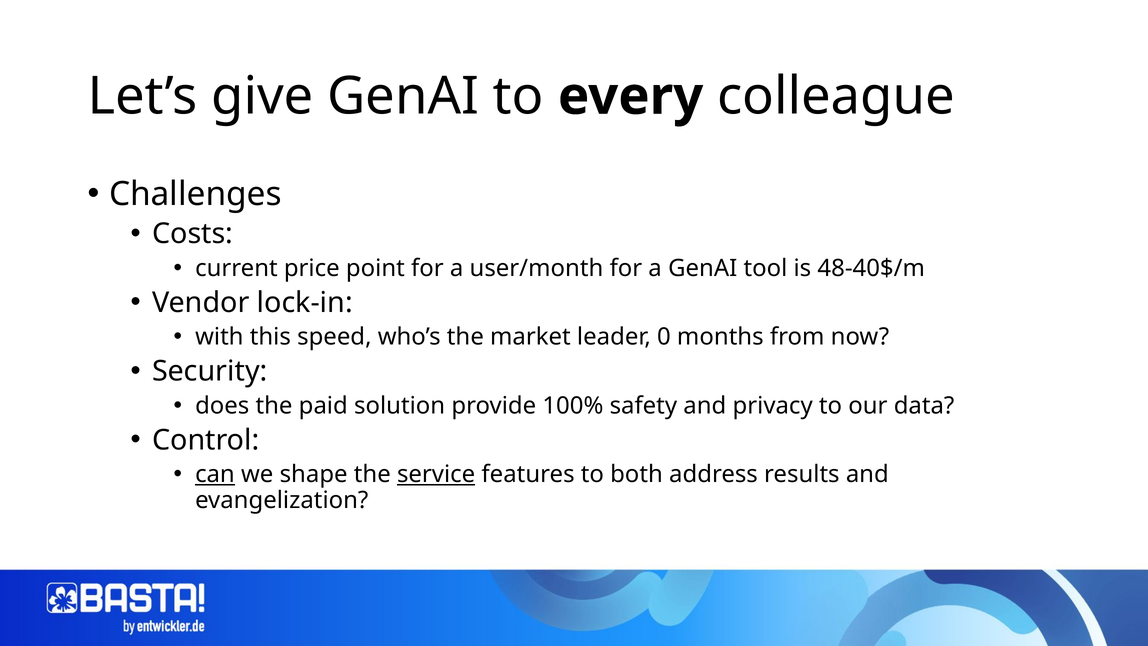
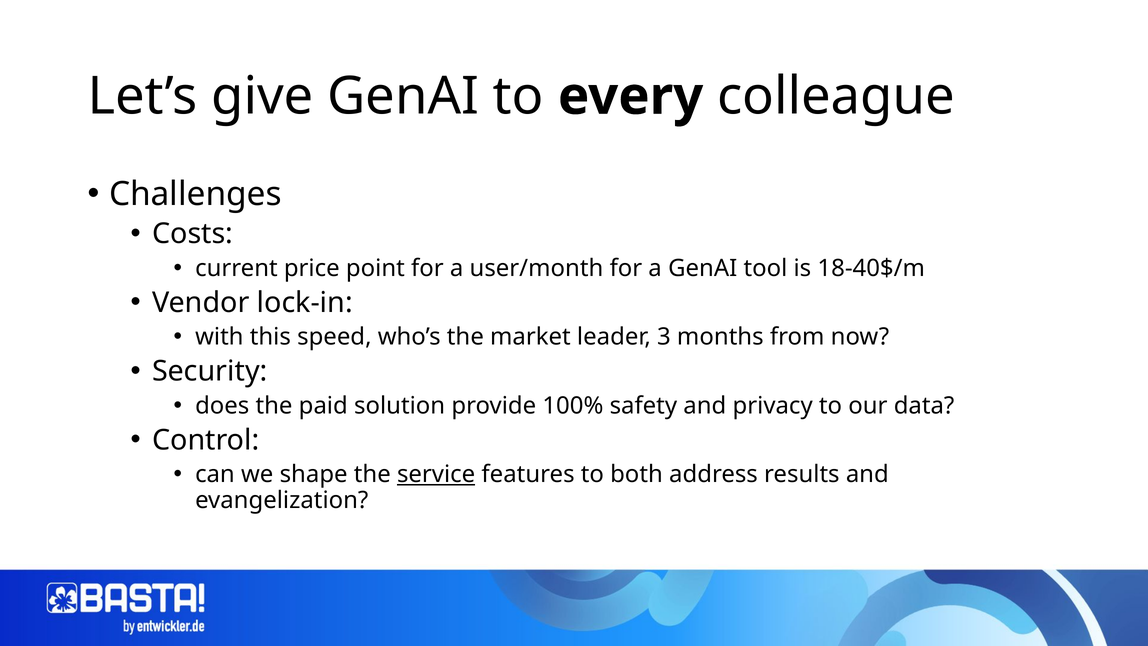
48-40$/m: 48-40$/m -> 18-40$/m
0: 0 -> 3
can underline: present -> none
